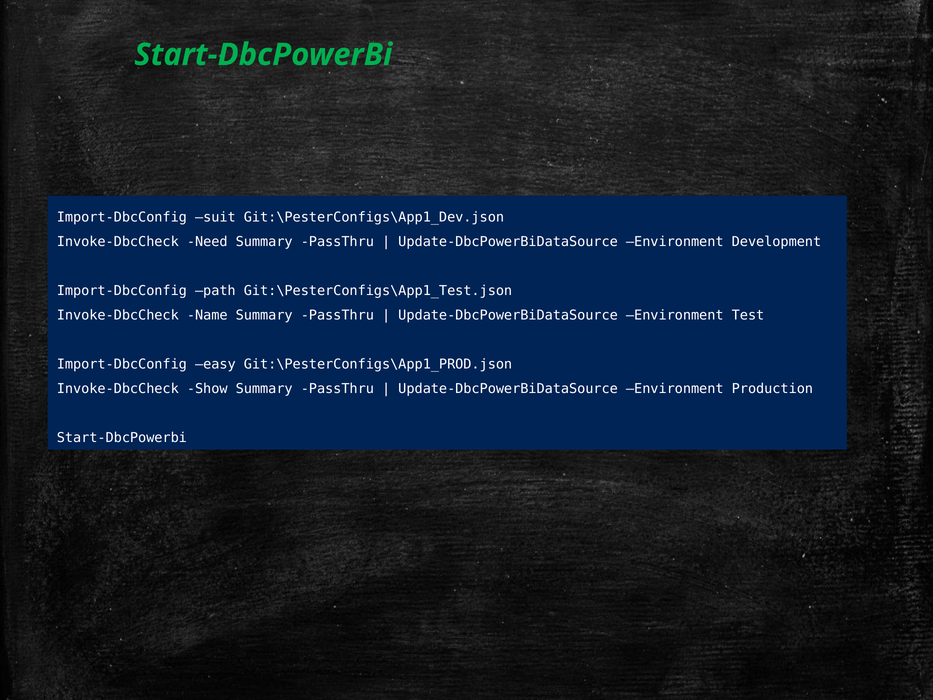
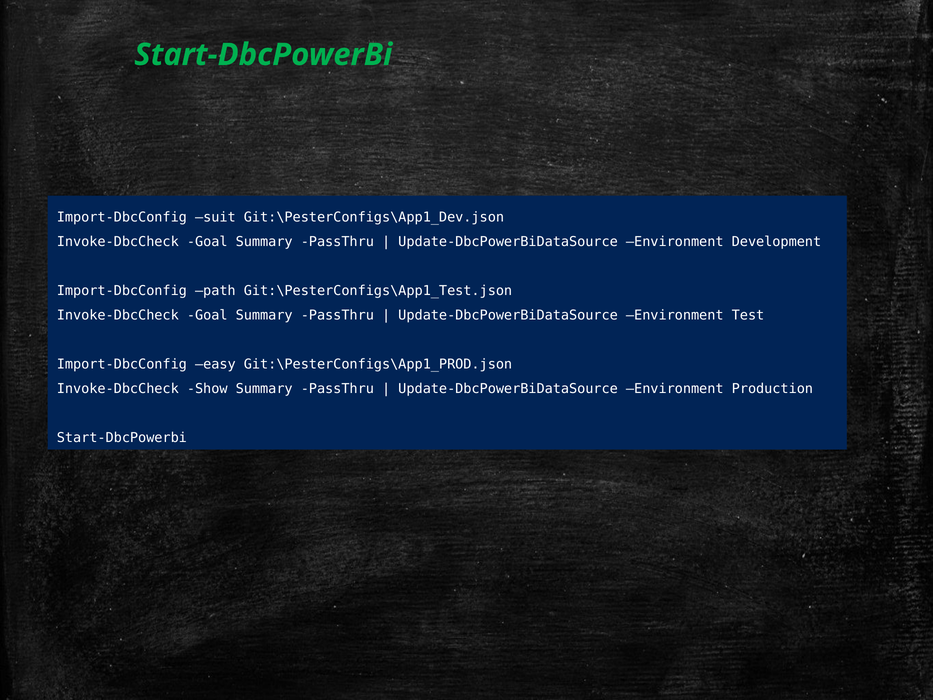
Need at (207, 242): Need -> Goal
Name at (207, 315): Name -> Goal
